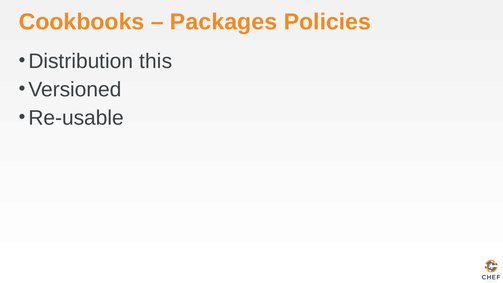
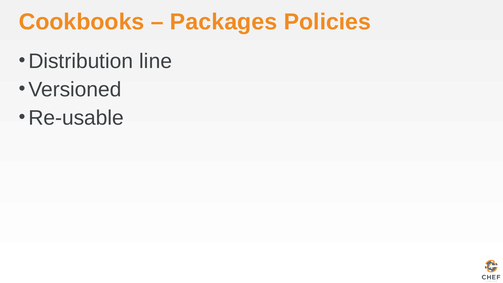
this: this -> line
